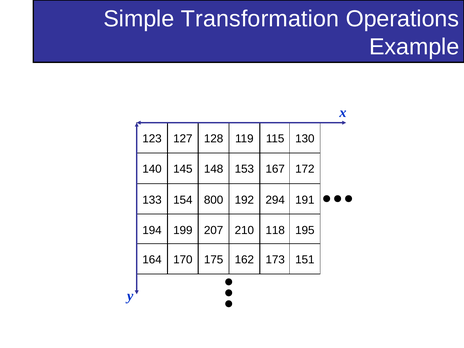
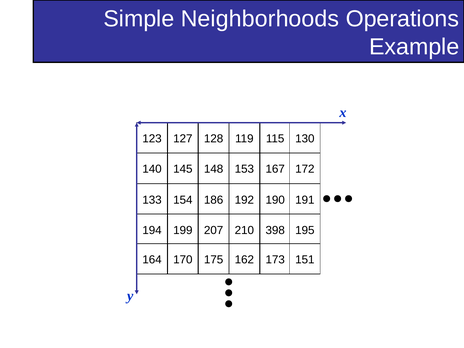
Transformation: Transformation -> Neighborhoods
800: 800 -> 186
294: 294 -> 190
118: 118 -> 398
